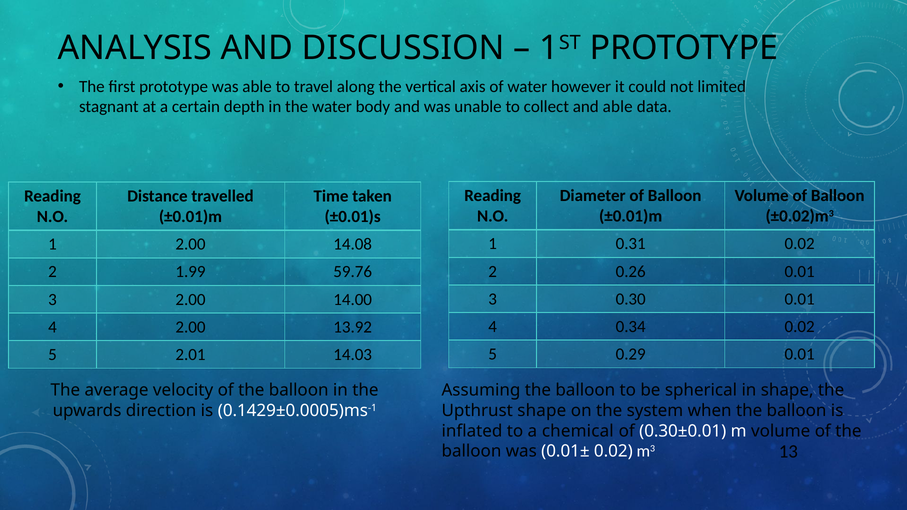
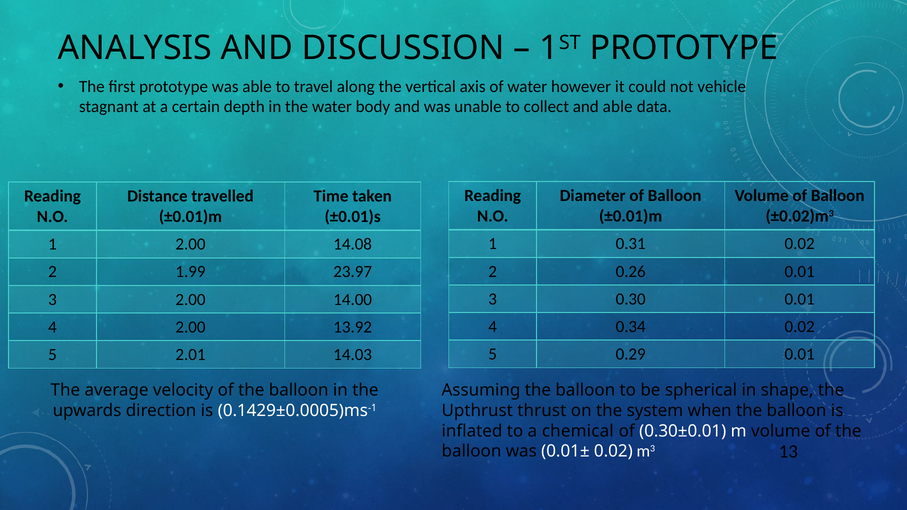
limited: limited -> vehicle
59.76: 59.76 -> 23.97
Upthrust shape: shape -> thrust
